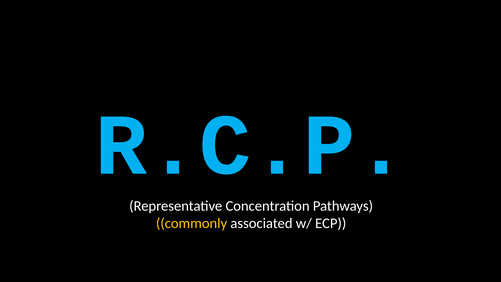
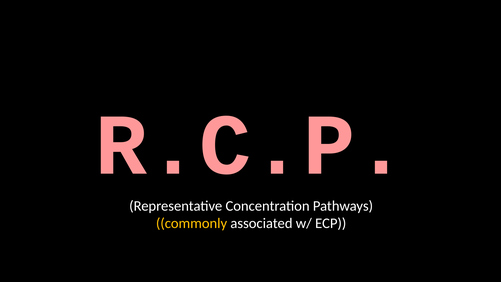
R.C.P colour: light blue -> pink
